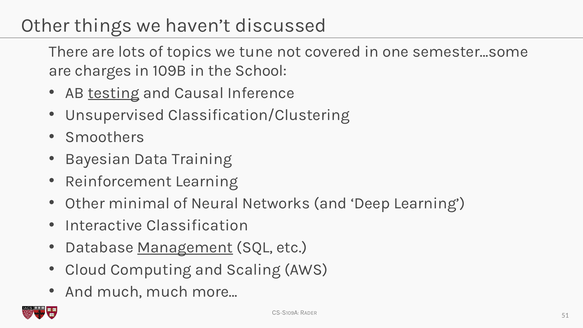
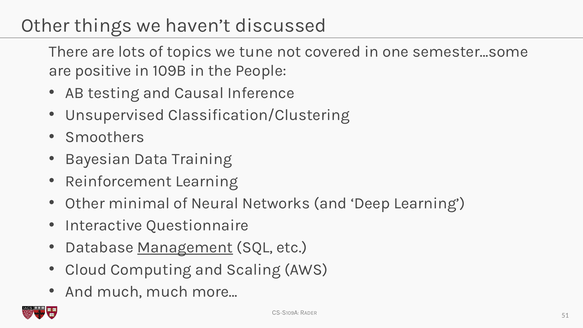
charges: charges -> positive
School: School -> People
testing underline: present -> none
Classification: Classification -> Questionnaire
